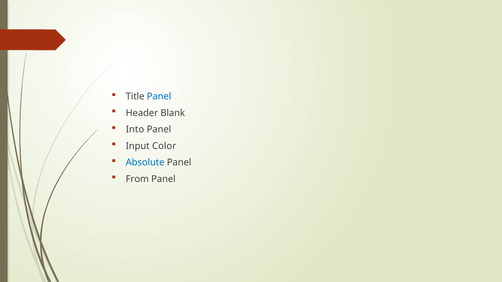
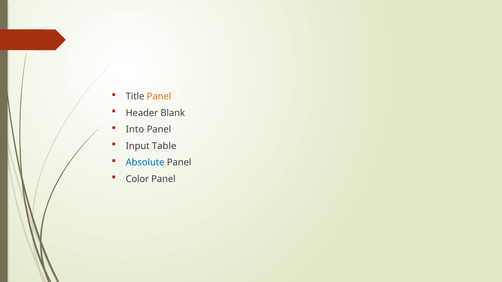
Panel at (159, 97) colour: blue -> orange
Color: Color -> Table
From: From -> Color
